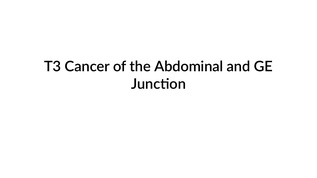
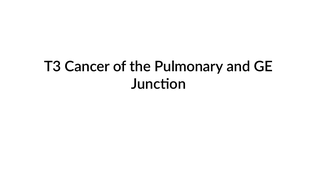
Abdominal: Abdominal -> Pulmonary
